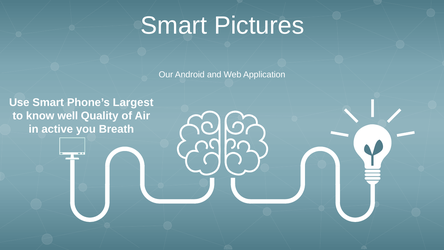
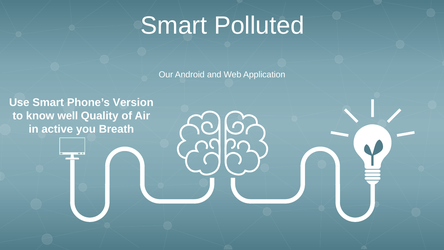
Pictures: Pictures -> Polluted
Largest: Largest -> Version
